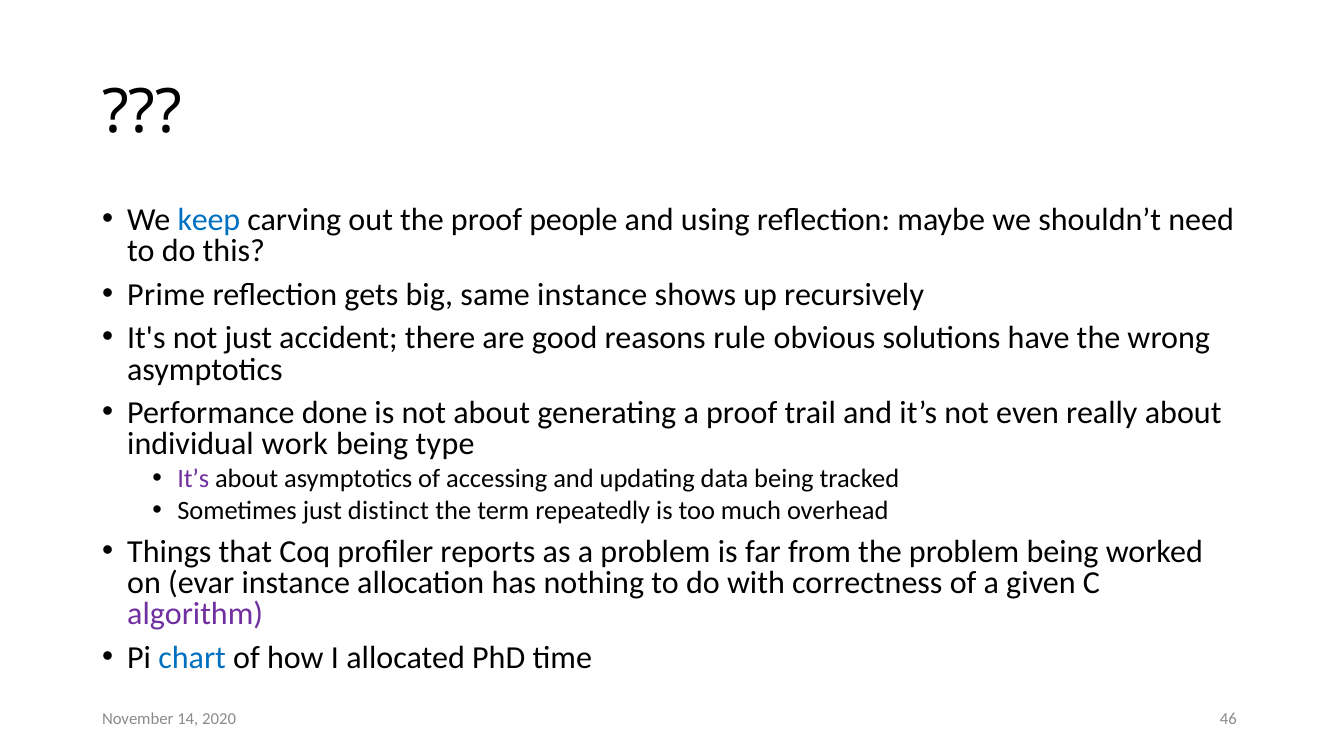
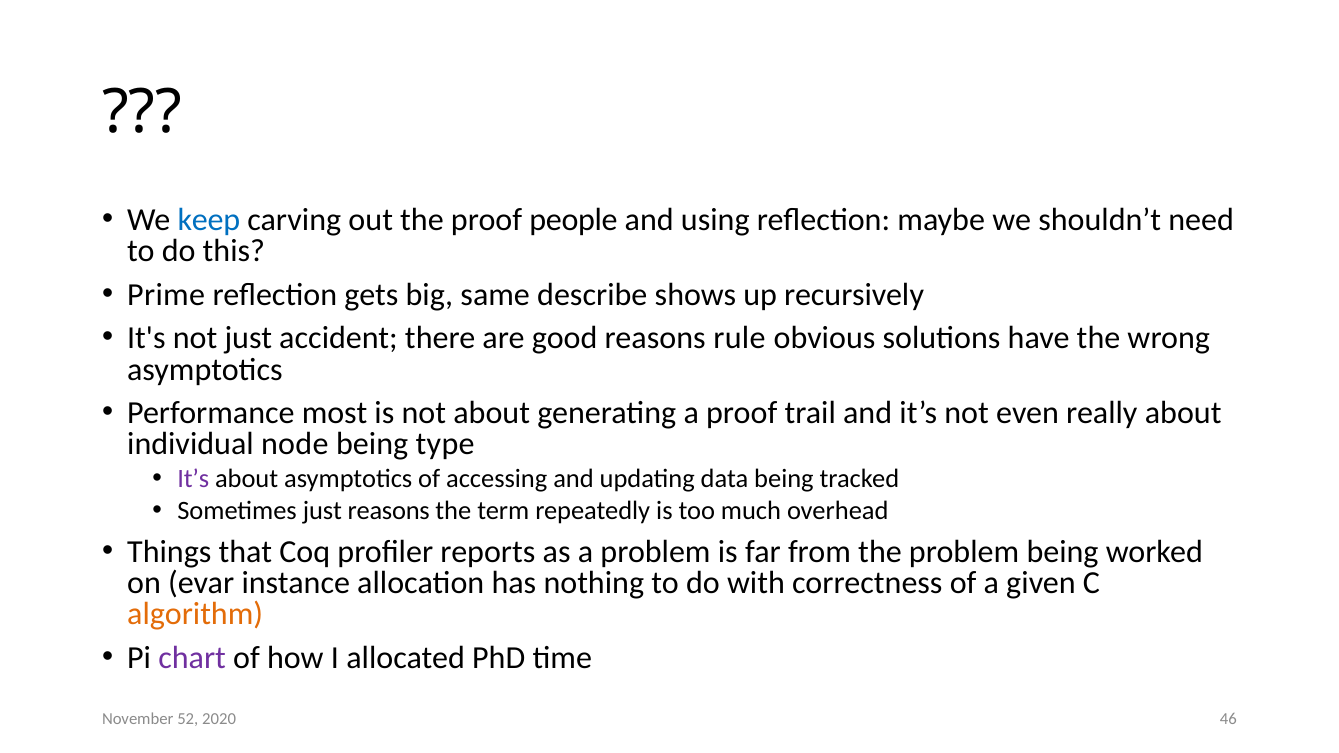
same instance: instance -> describe
done: done -> most
work: work -> node
just distinct: distinct -> reasons
algorithm colour: purple -> orange
chart colour: blue -> purple
14: 14 -> 52
